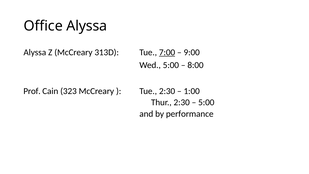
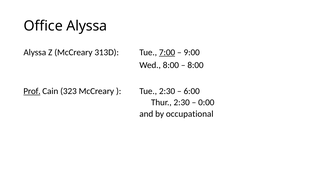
Wed 5:00: 5:00 -> 8:00
Prof underline: none -> present
1:00: 1:00 -> 6:00
5:00 at (206, 102): 5:00 -> 0:00
performance: performance -> occupational
